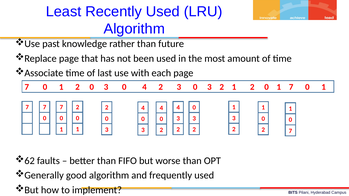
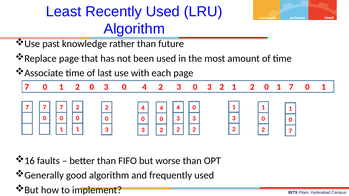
62: 62 -> 16
